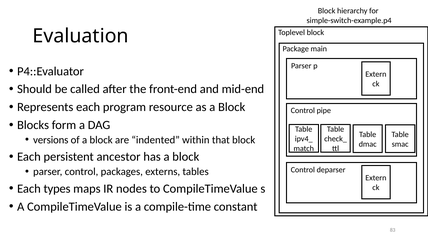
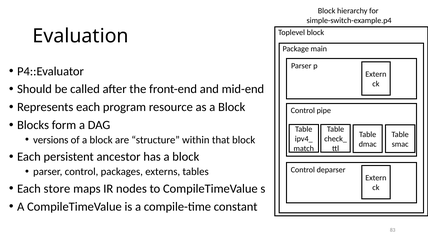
indented: indented -> structure
types: types -> store
